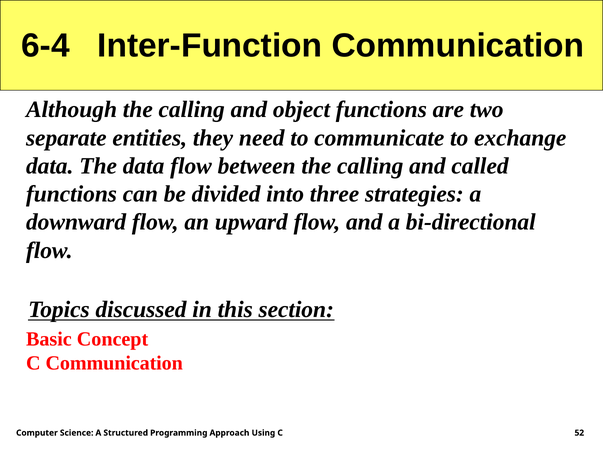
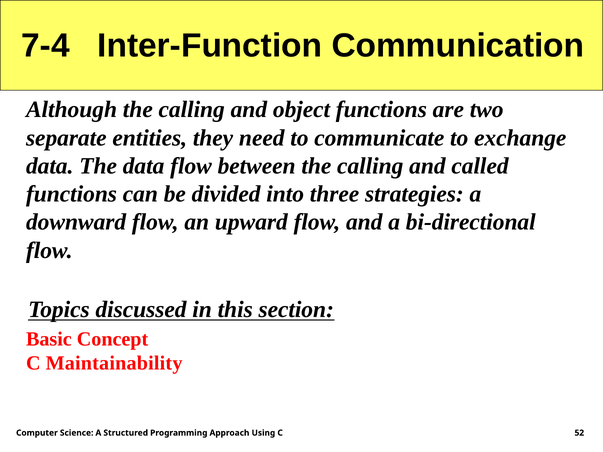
6-4: 6-4 -> 7-4
C Communication: Communication -> Maintainability
